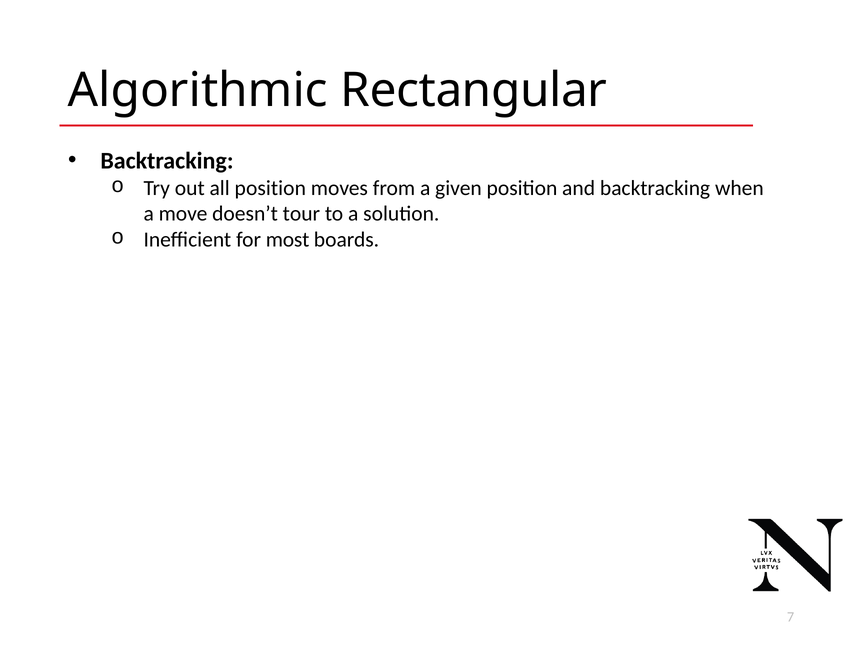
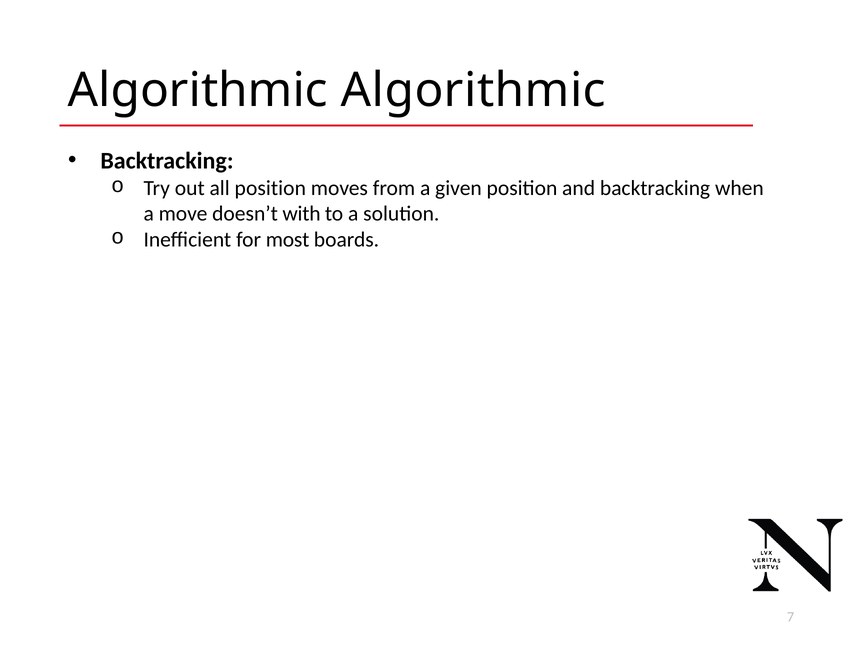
Algorithmic Rectangular: Rectangular -> Algorithmic
tour: tour -> with
